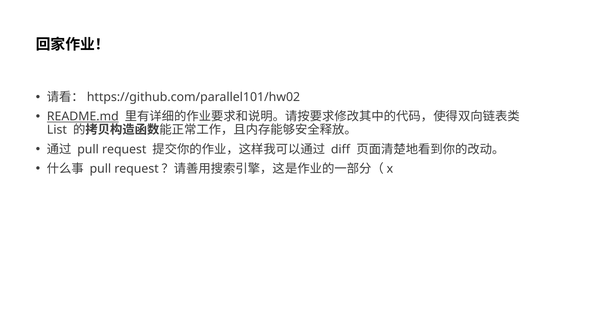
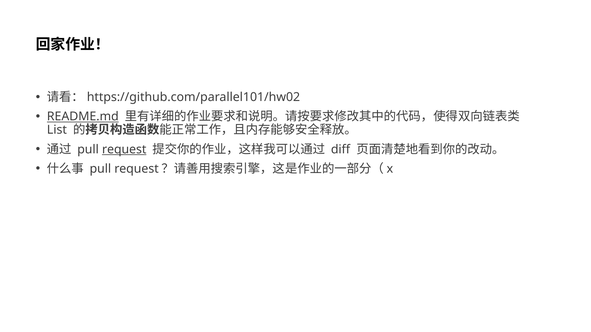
request at (124, 149) underline: none -> present
